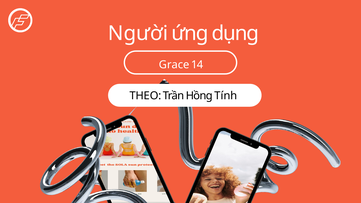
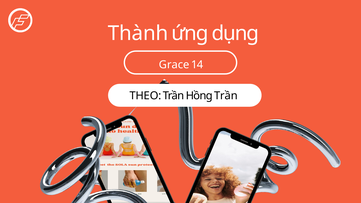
Người: Người -> Thành
Hồng Tính: Tính -> Trần
